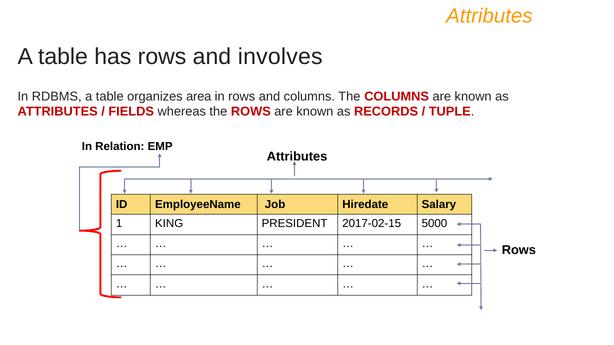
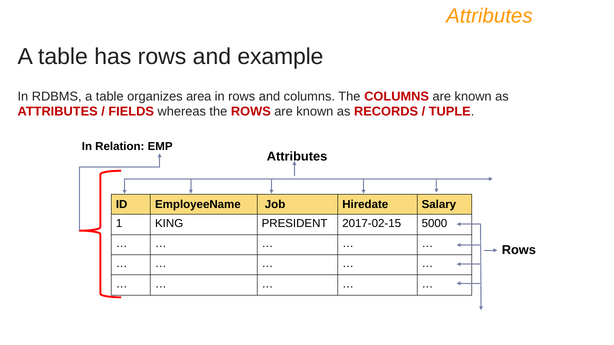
involves: involves -> example
